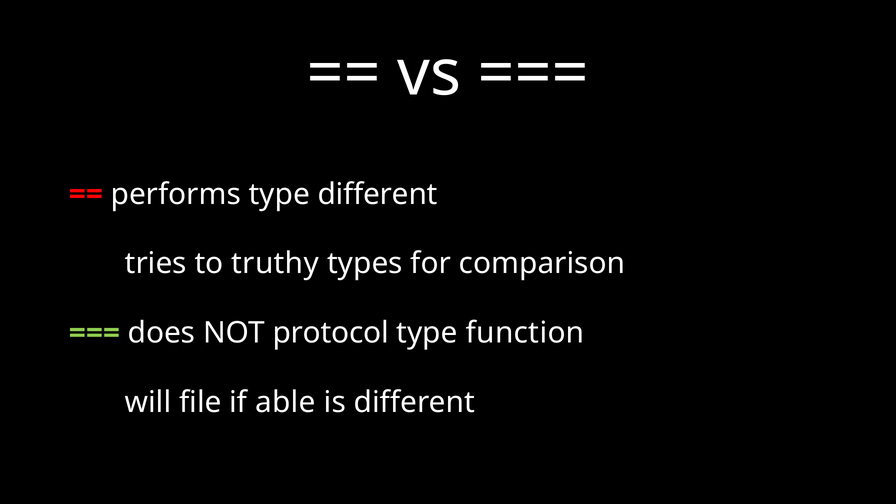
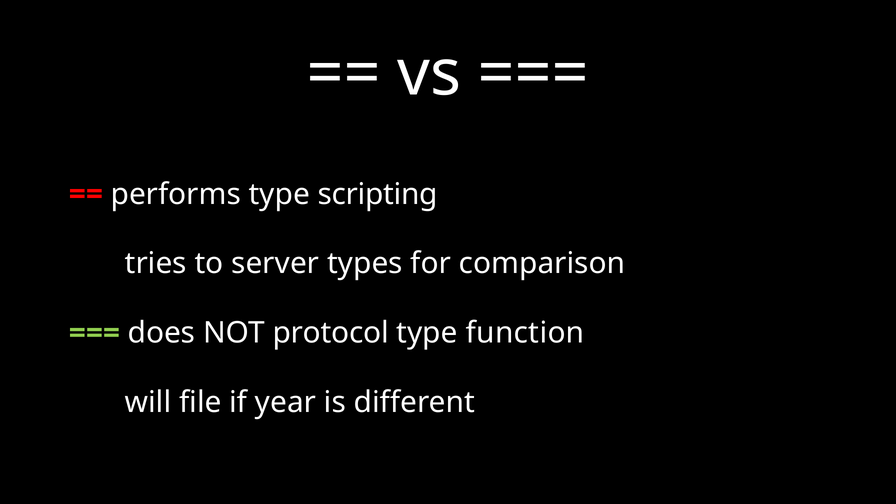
type different: different -> scripting
truthy: truthy -> server
able: able -> year
